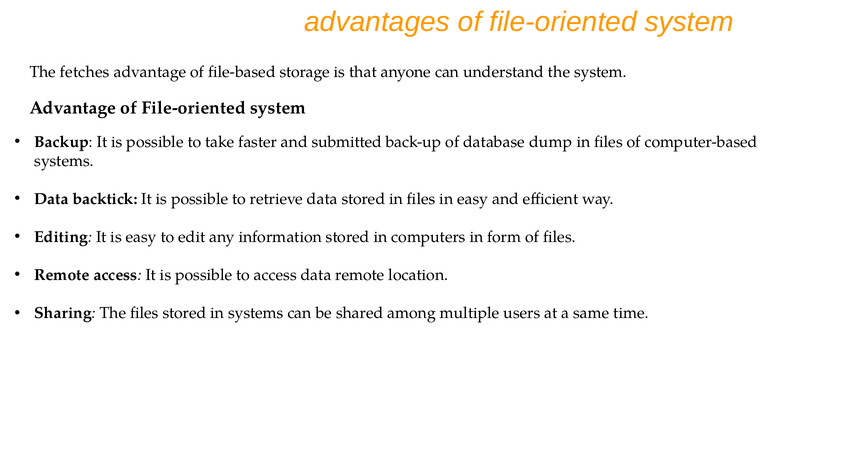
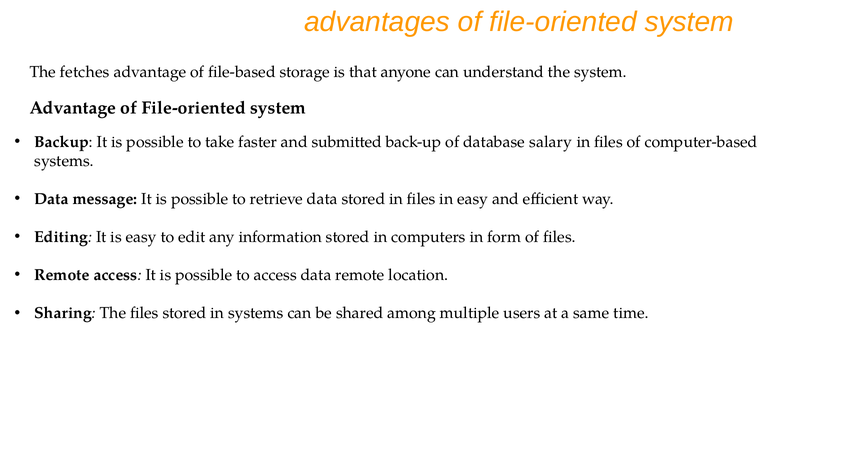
dump: dump -> salary
backtick: backtick -> message
